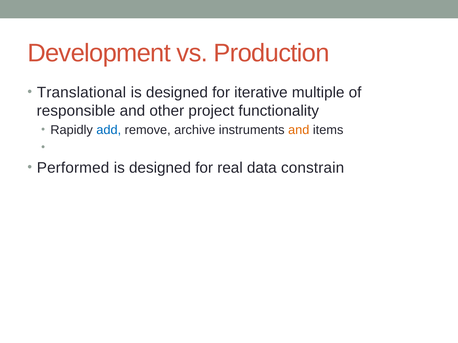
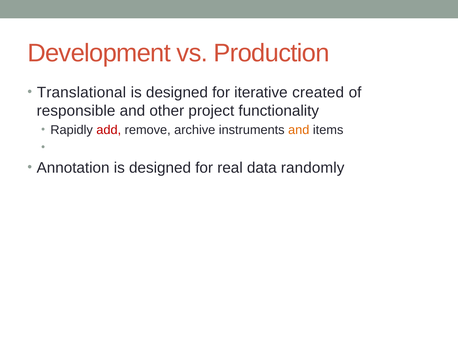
multiple: multiple -> created
add colour: blue -> red
Performed: Performed -> Annotation
constrain: constrain -> randomly
